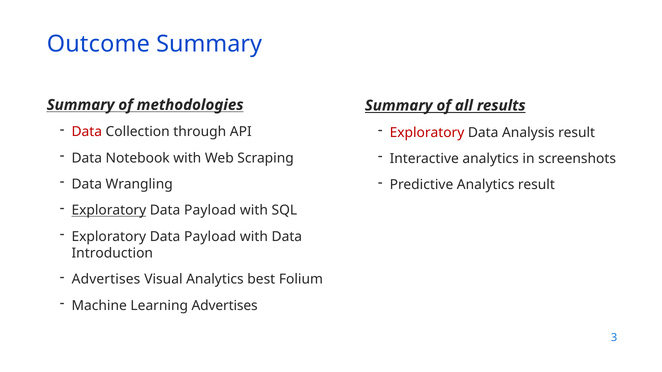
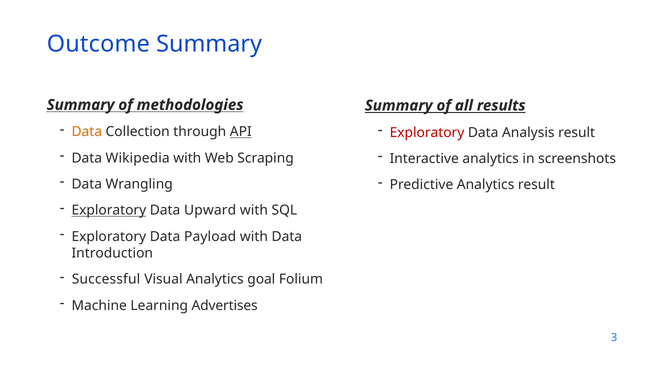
Data at (87, 132) colour: red -> orange
API underline: none -> present
Notebook: Notebook -> Wikipedia
Payload at (210, 211): Payload -> Upward
Advertises at (106, 280): Advertises -> Successful
best: best -> goal
